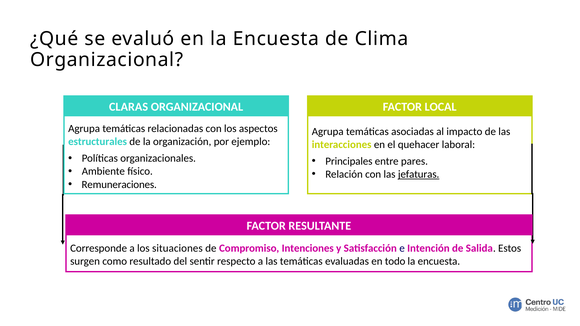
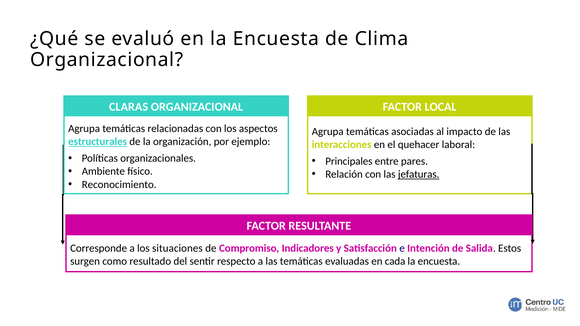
estructurales underline: none -> present
Remuneraciones: Remuneraciones -> Reconocimiento
Intenciones: Intenciones -> Indicadores
todo: todo -> cada
